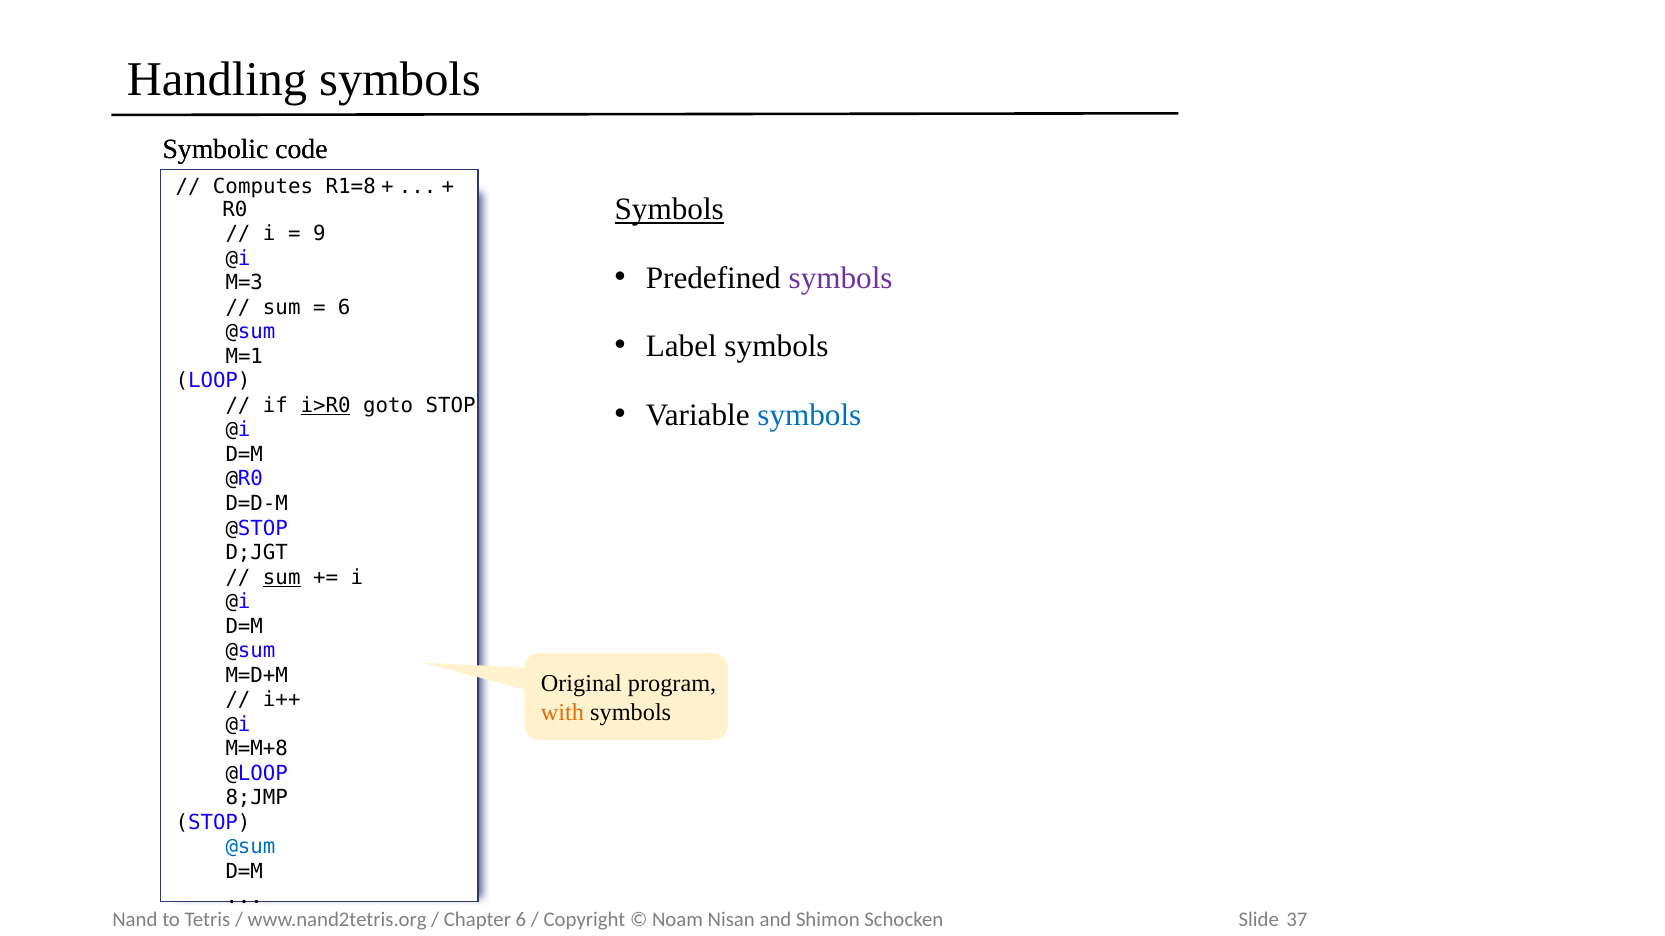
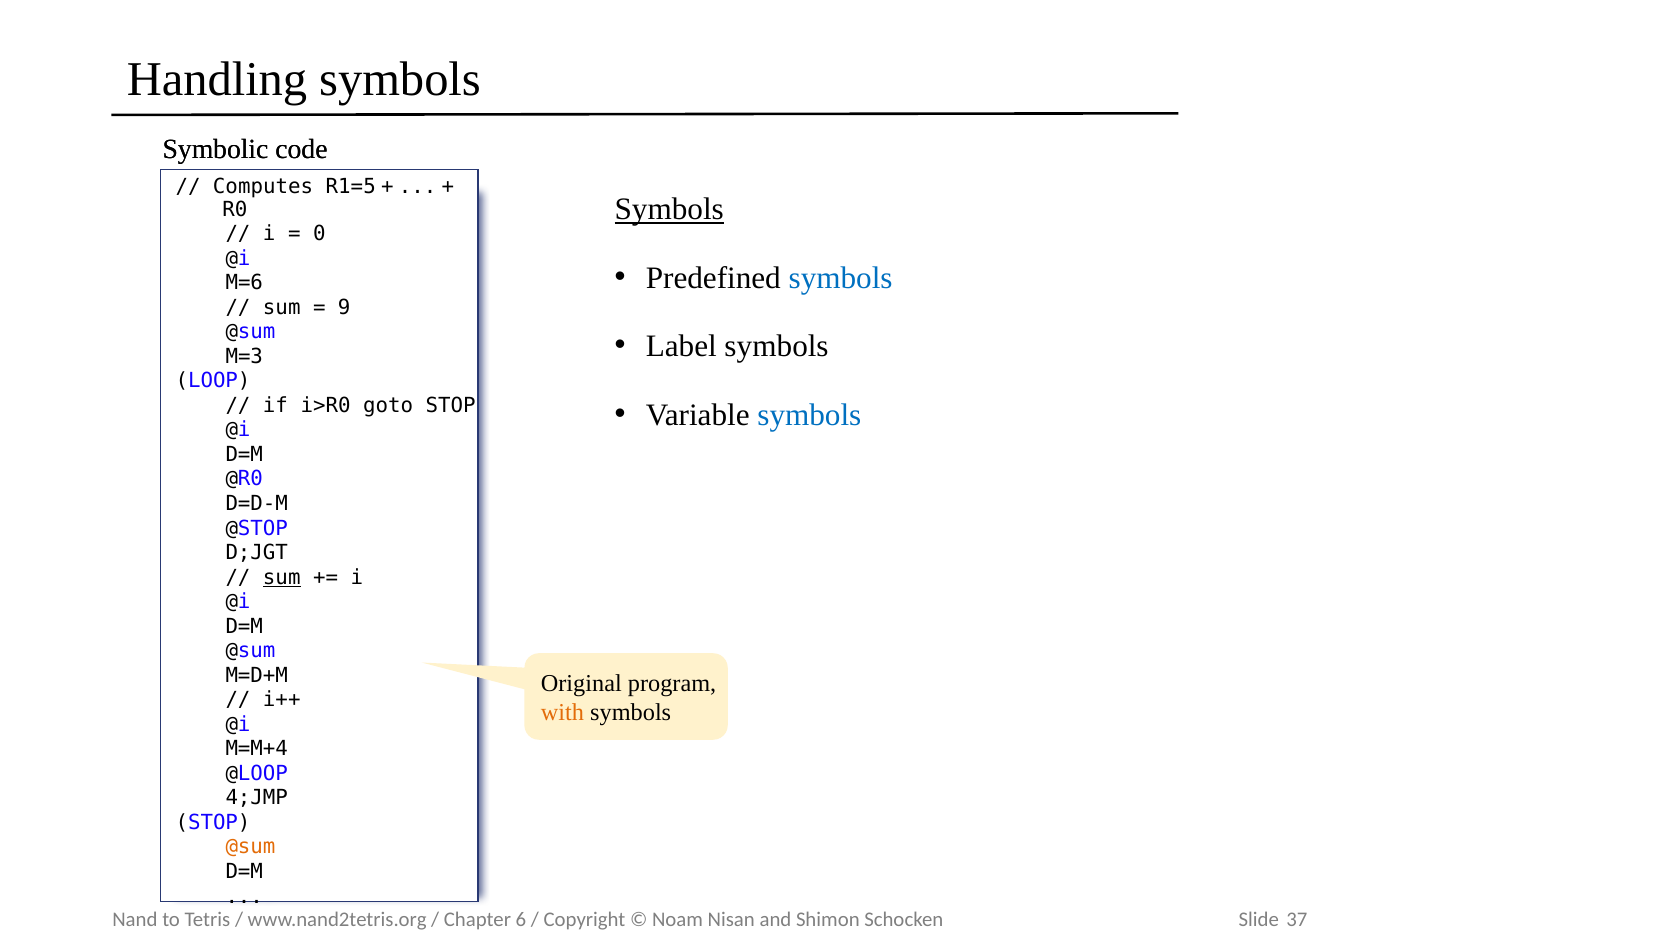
R1=8: R1=8 -> R1=5
9: 9 -> 0
symbols at (841, 278) colour: purple -> blue
M=3: M=3 -> M=6
6 at (344, 308): 6 -> 9
M=1: M=1 -> M=3
i>R0 underline: present -> none
M=M+8: M=M+8 -> M=M+4
8;JMP: 8;JMP -> 4;JMP
@sum at (251, 847) colour: blue -> orange
